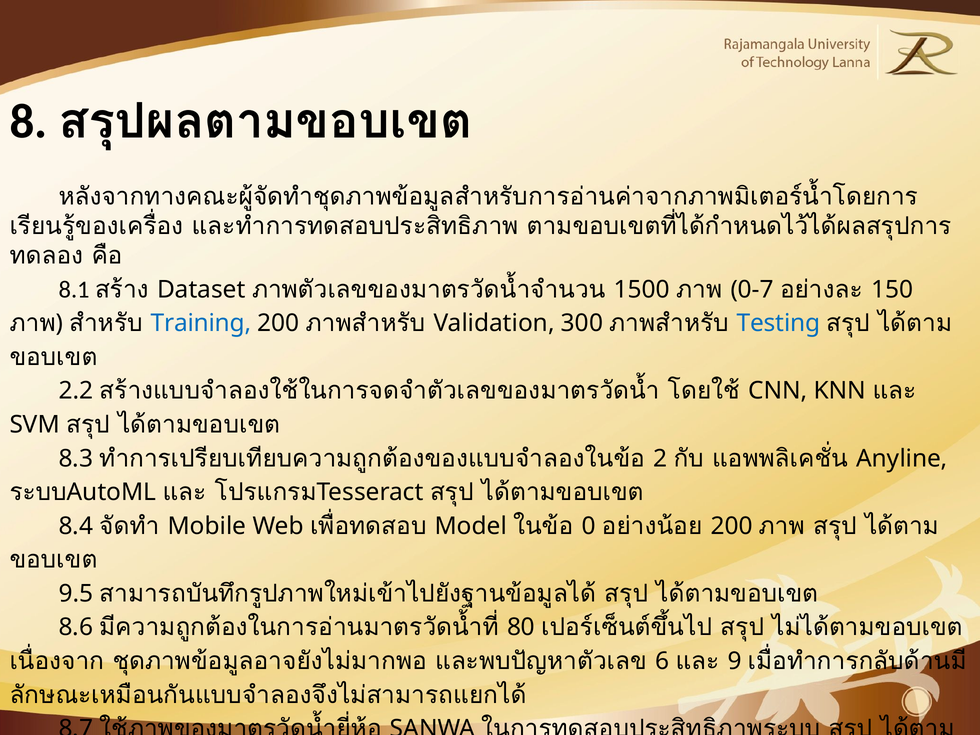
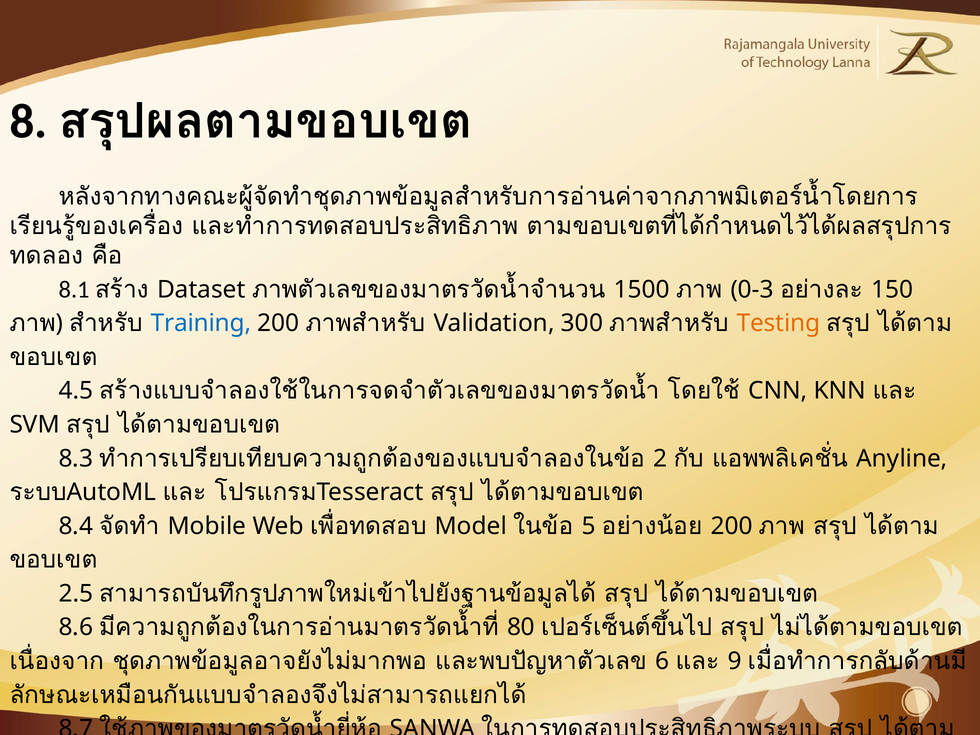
0-7: 0-7 -> 0-3
Testing colour: blue -> orange
2.2: 2.2 -> 4.5
0: 0 -> 5
9.5: 9.5 -> 2.5
